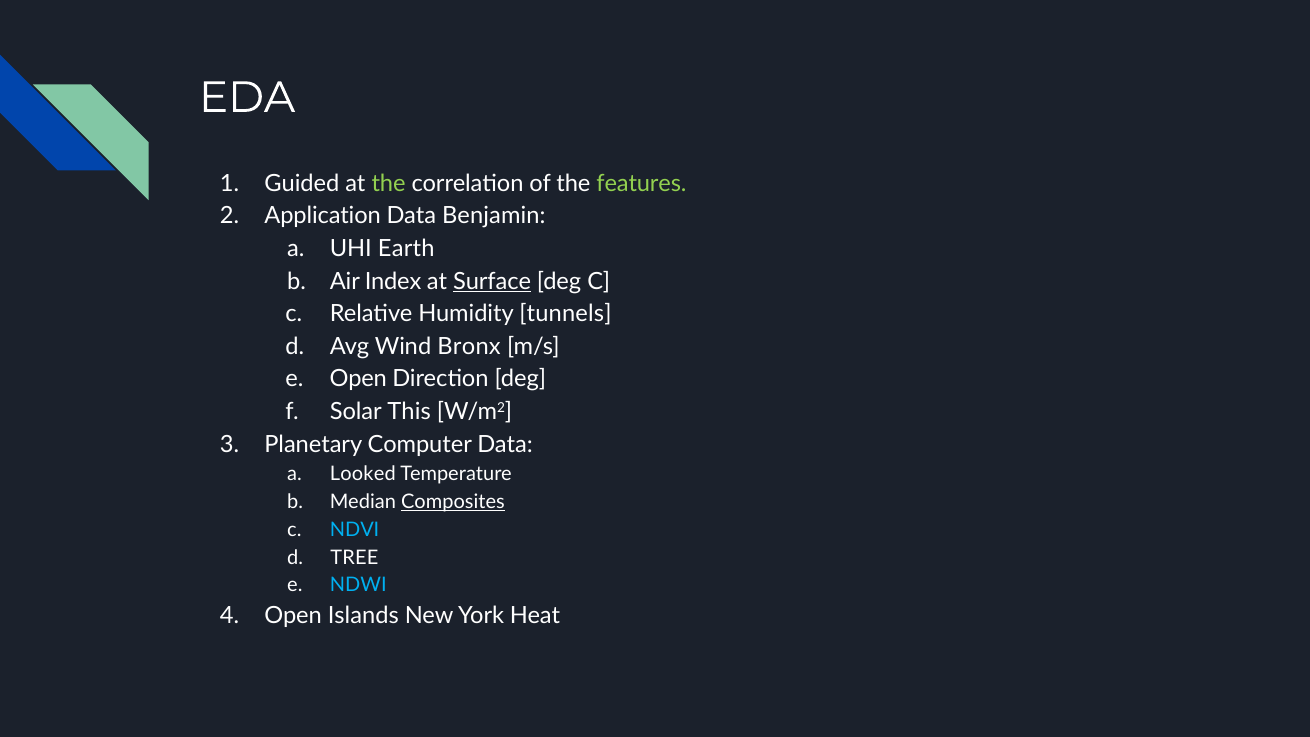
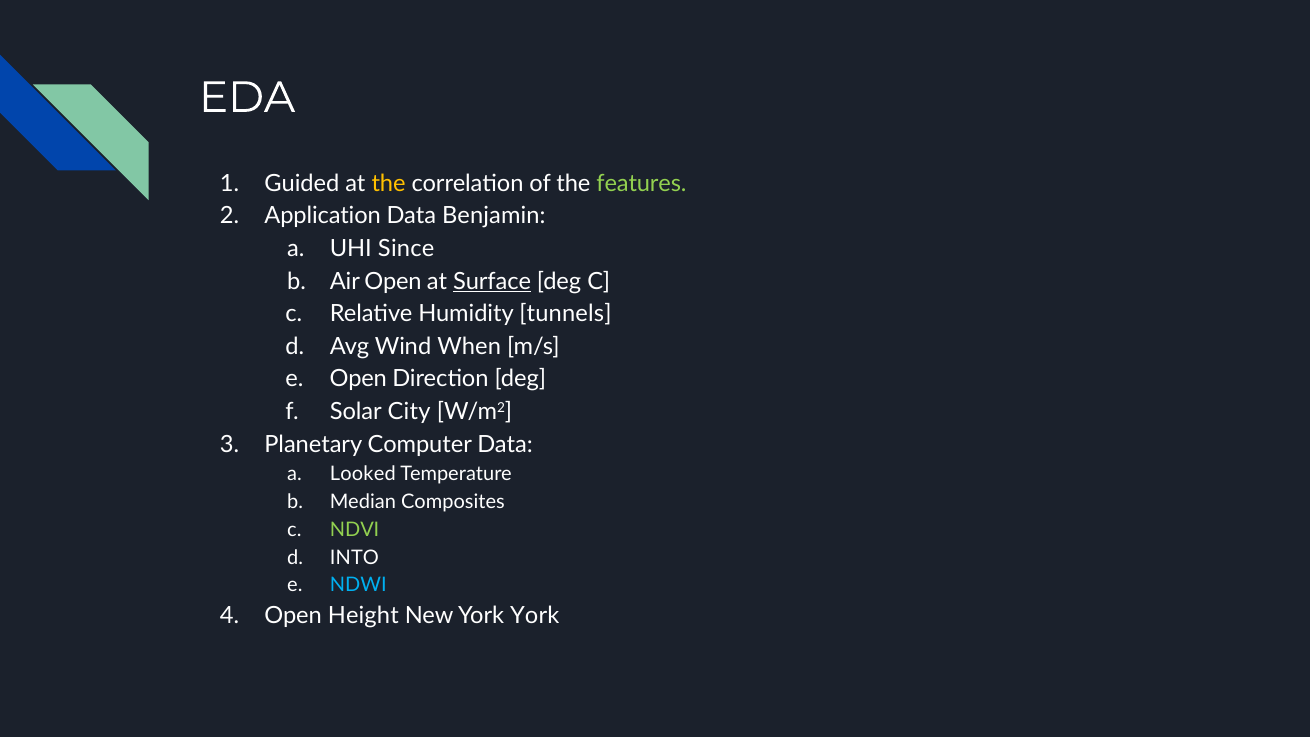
the at (389, 183) colour: light green -> yellow
Earth: Earth -> Since
Air Index: Index -> Open
Bronx: Bronx -> When
This: This -> City
Composites underline: present -> none
NDVI colour: light blue -> light green
TREE: TREE -> INTO
Islands: Islands -> Height
York Heat: Heat -> York
